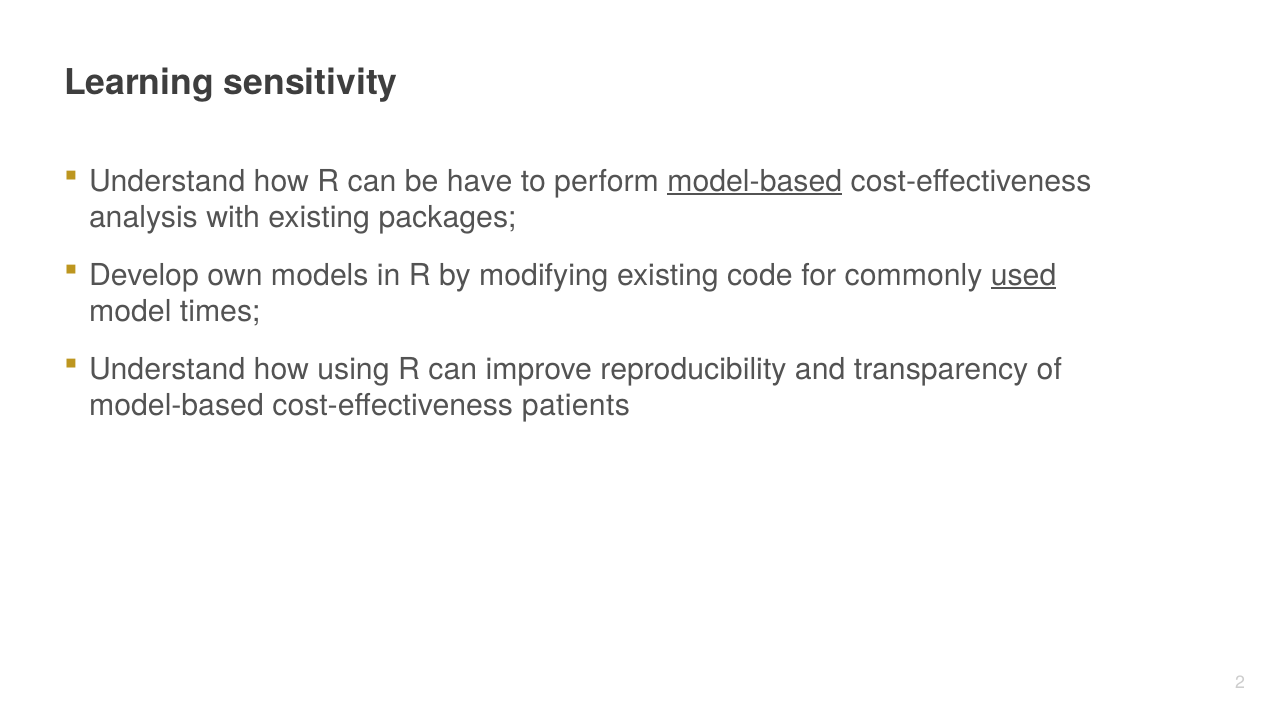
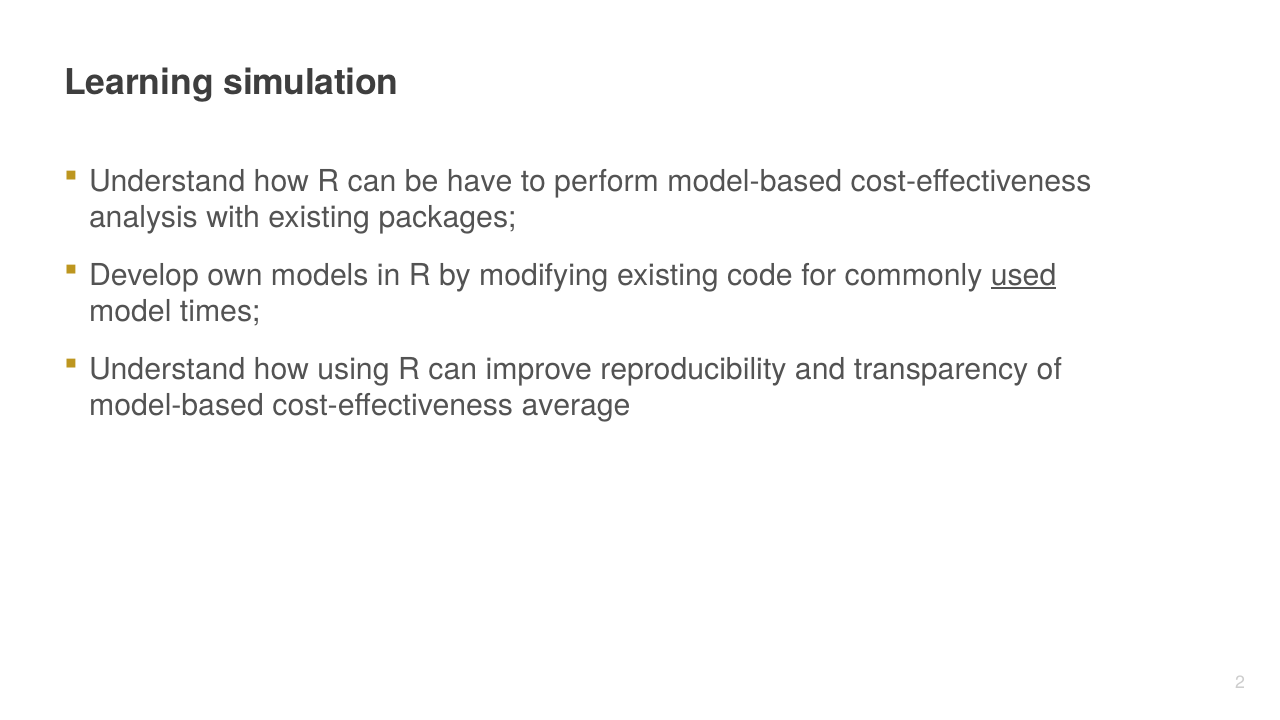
sensitivity: sensitivity -> simulation
model-based at (755, 181) underline: present -> none
patients: patients -> average
